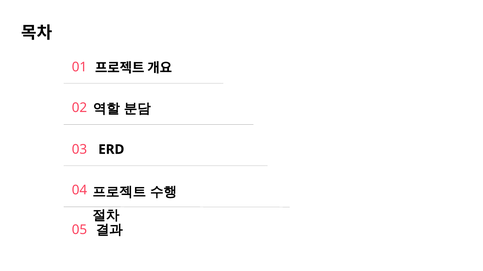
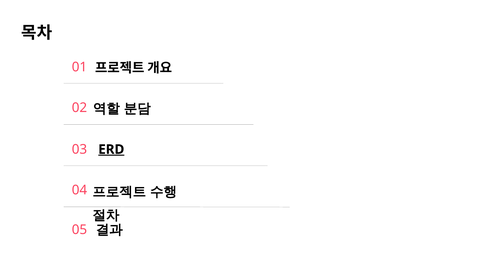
ERD underline: none -> present
